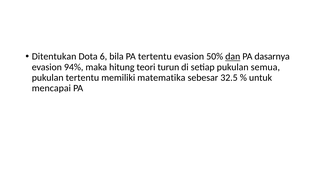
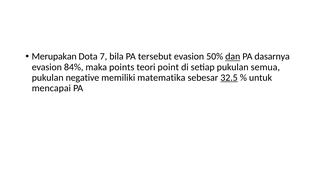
Ditentukan: Ditentukan -> Merupakan
6: 6 -> 7
PA tertentu: tertentu -> tersebut
94%: 94% -> 84%
hitung: hitung -> points
turun: turun -> point
pukulan tertentu: tertentu -> negative
32.5 underline: none -> present
